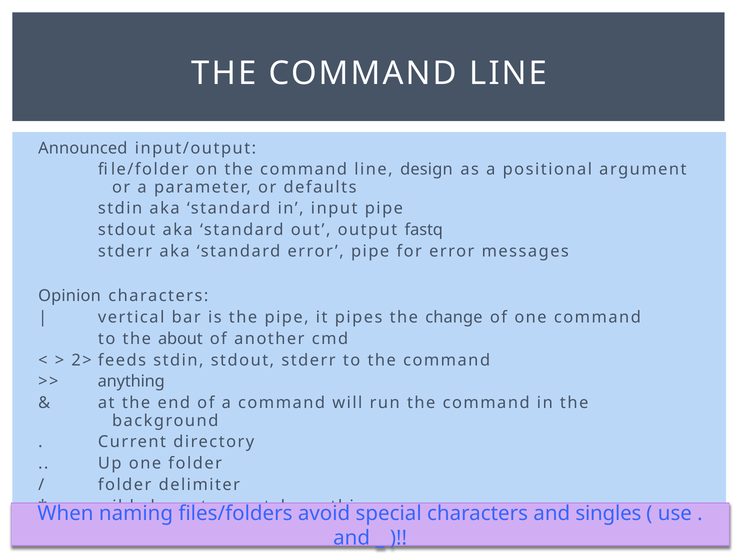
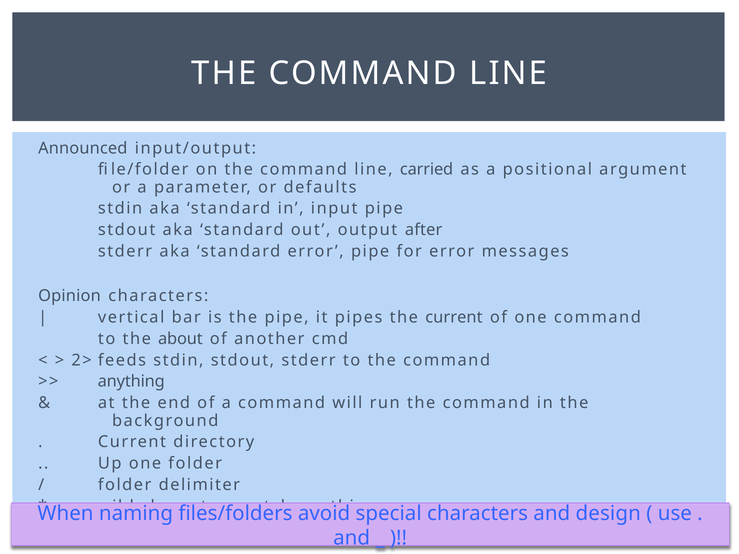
design: design -> carried
fastq: fastq -> after
the change: change -> current
singles: singles -> design
